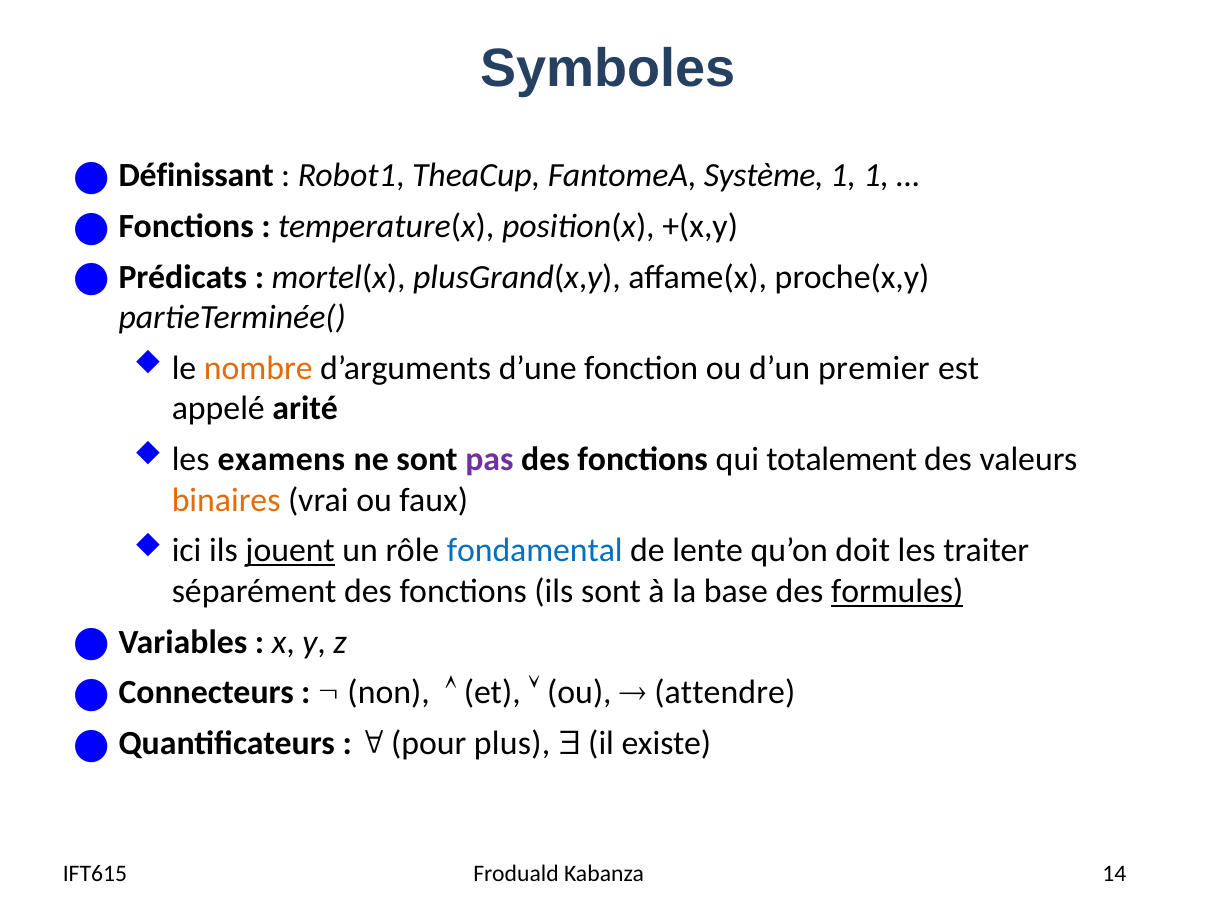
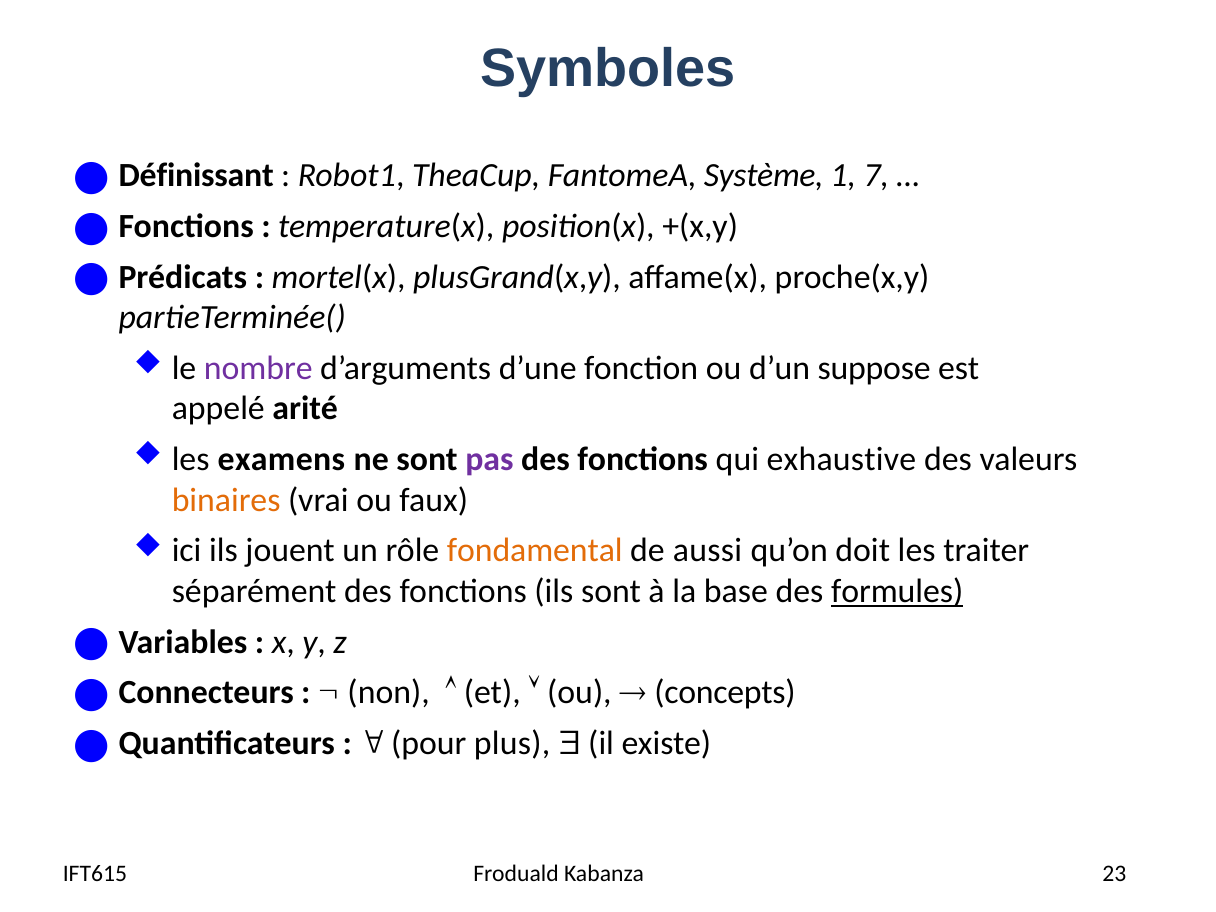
1 1: 1 -> 7
nombre colour: orange -> purple
premier: premier -> suppose
totalement: totalement -> exhaustive
jouent underline: present -> none
fondamental colour: blue -> orange
lente: lente -> aussi
attendre: attendre -> concepts
14: 14 -> 23
